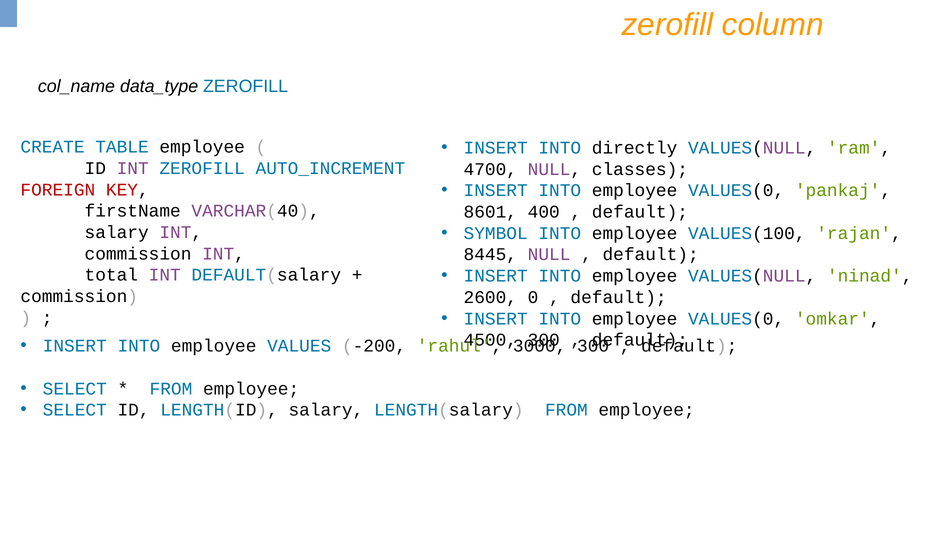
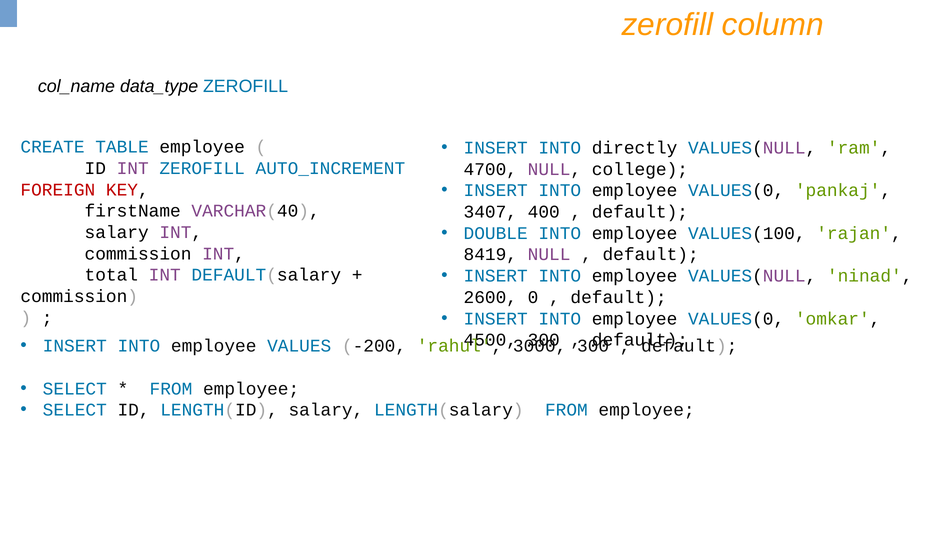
classes: classes -> college
8601: 8601 -> 3407
SYMBOL: SYMBOL -> DOUBLE
8445: 8445 -> 8419
